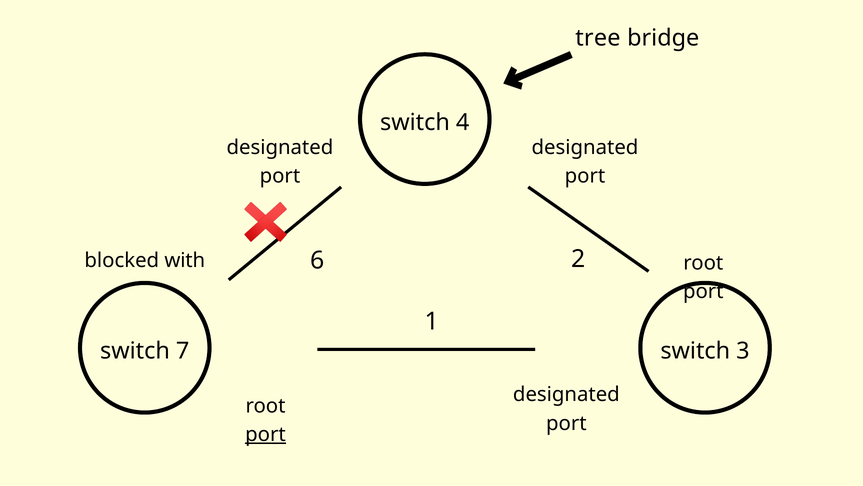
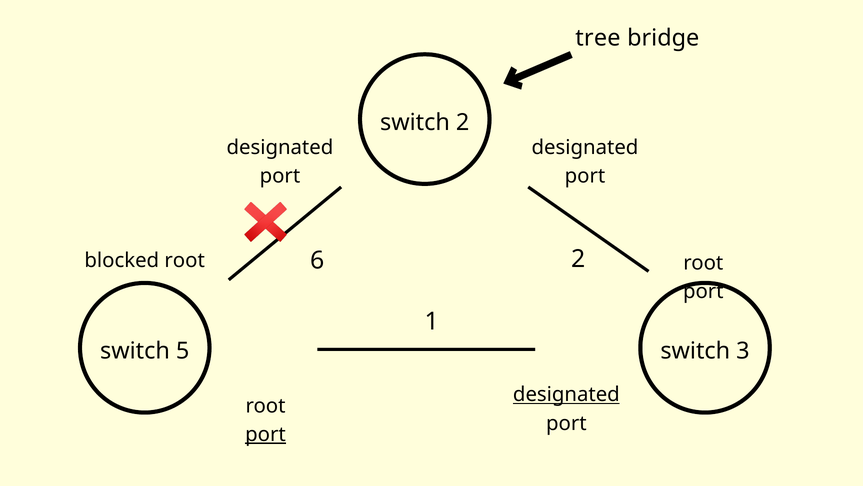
switch 4: 4 -> 2
blocked with: with -> root
7: 7 -> 5
designated at (566, 394) underline: none -> present
